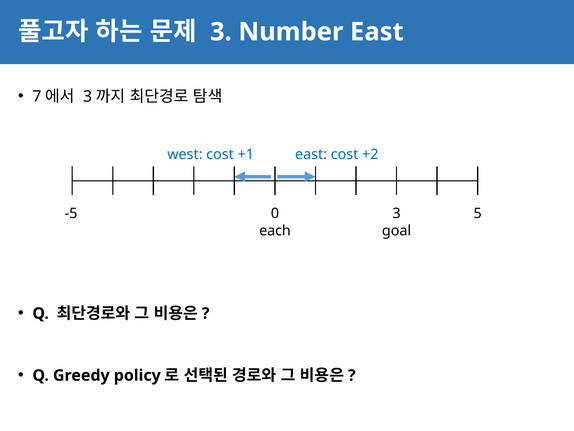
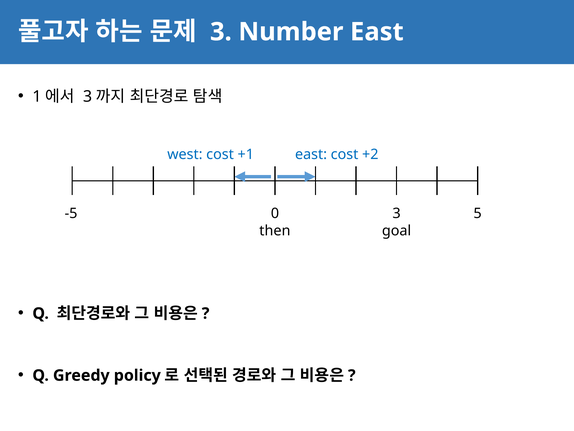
7 at (37, 96): 7 -> 1
each: each -> then
